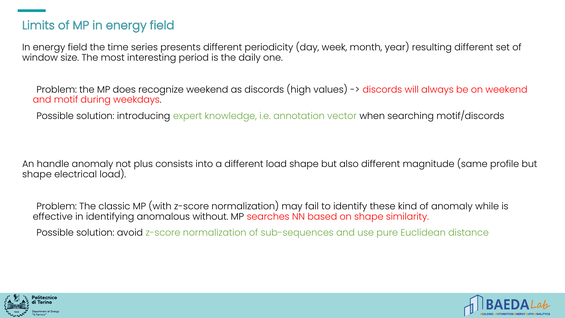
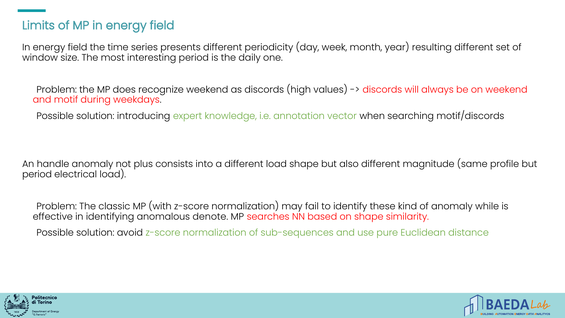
shape at (37, 174): shape -> period
without: without -> denote
